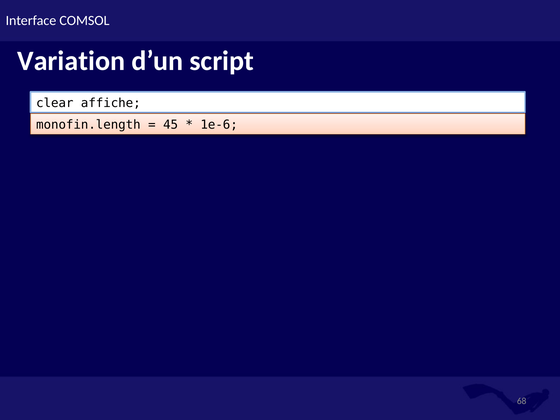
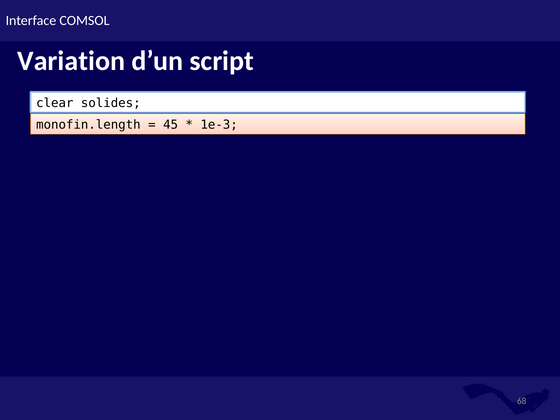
affiche: affiche -> solides
1e-6: 1e-6 -> 1e-3
